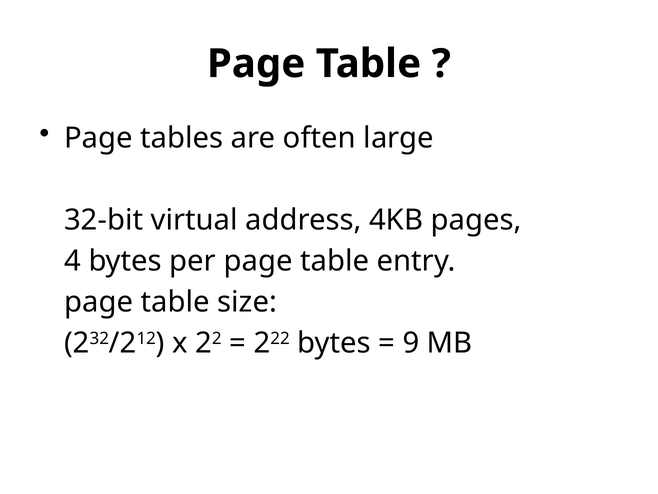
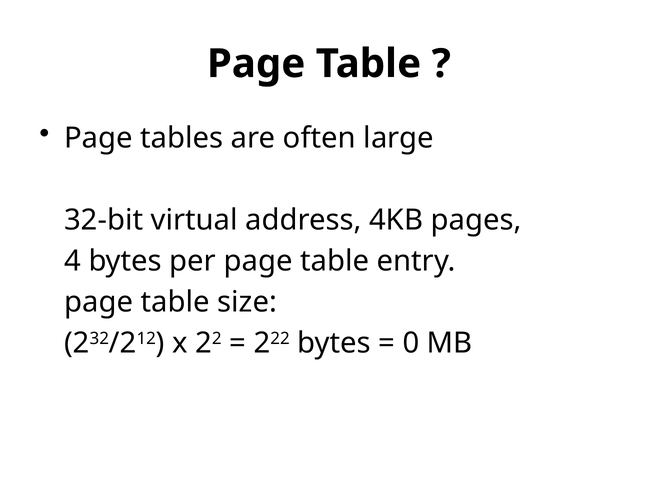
9: 9 -> 0
